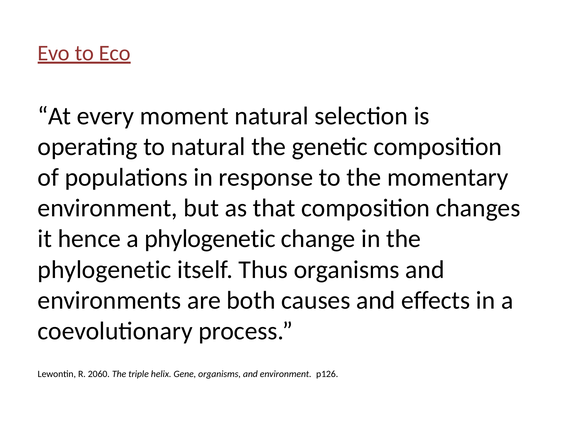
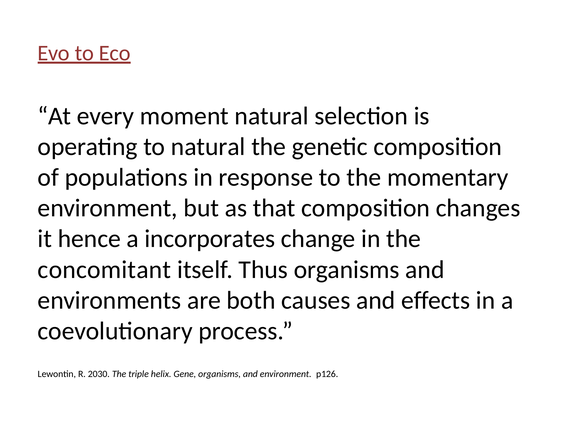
a phylogenetic: phylogenetic -> incorporates
phylogenetic at (105, 270): phylogenetic -> concomitant
2060: 2060 -> 2030
